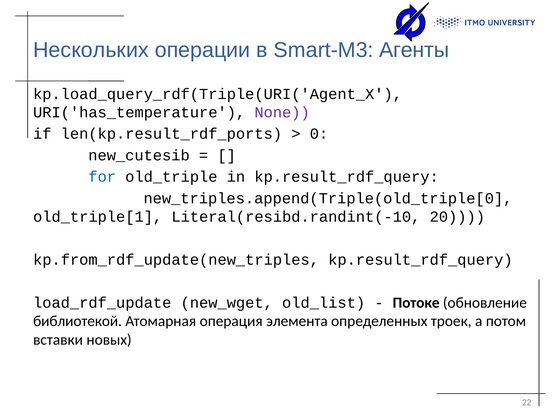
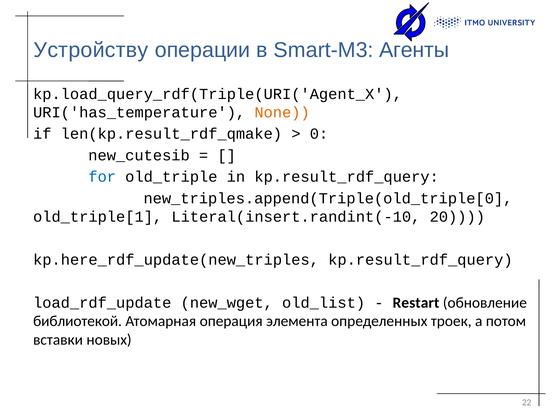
Нескольких: Нескольких -> Устройству
None colour: purple -> orange
len(kp.result_rdf_ports: len(kp.result_rdf_ports -> len(kp.result_rdf_qmake
Literal(resibd.randint(-10: Literal(resibd.randint(-10 -> Literal(insert.randint(-10
kp.from_rdf_update(new_triples: kp.from_rdf_update(new_triples -> kp.here_rdf_update(new_triples
Потоке: Потоке -> Restart
